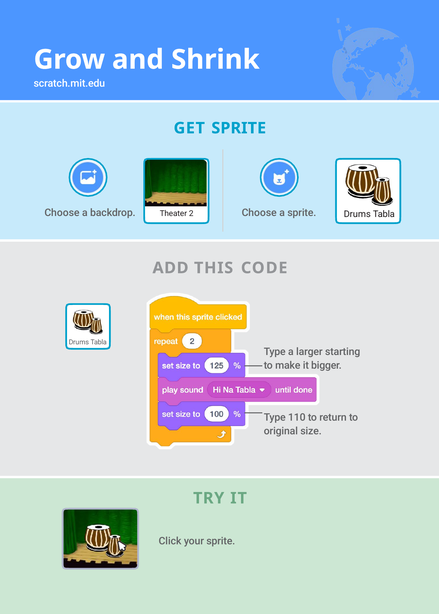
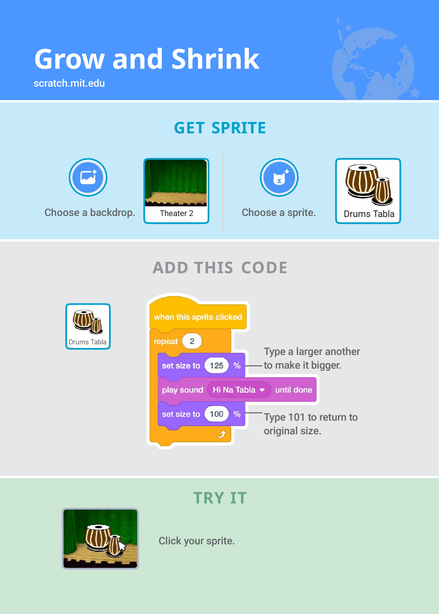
starting: starting -> another
110: 110 -> 101
